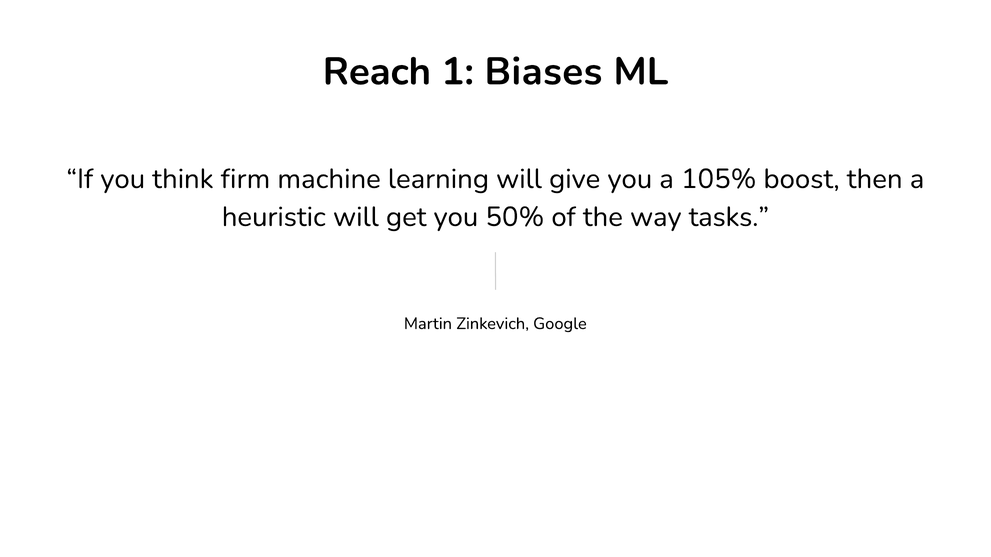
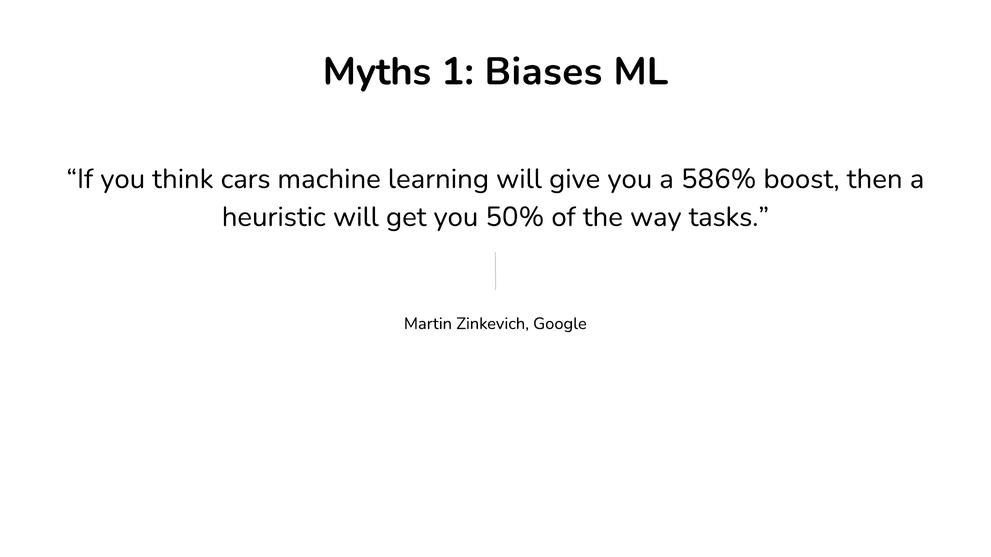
Reach: Reach -> Myths
firm: firm -> cars
105%: 105% -> 586%
